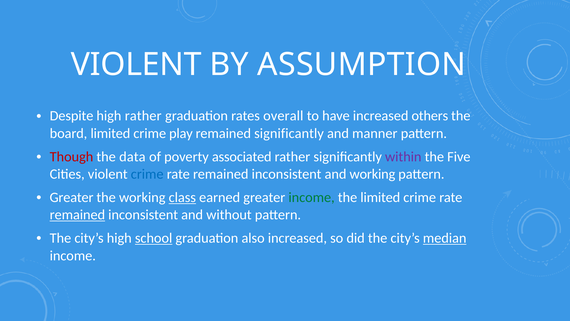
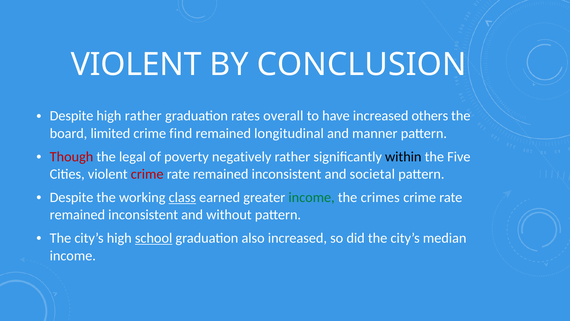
ASSUMPTION: ASSUMPTION -> CONCLUSION
play: play -> find
remained significantly: significantly -> longitudinal
data: data -> legal
associated: associated -> negatively
within colour: purple -> black
crime at (147, 174) colour: blue -> red
and working: working -> societal
Greater at (72, 197): Greater -> Despite
the limited: limited -> crimes
remained at (77, 215) underline: present -> none
median underline: present -> none
